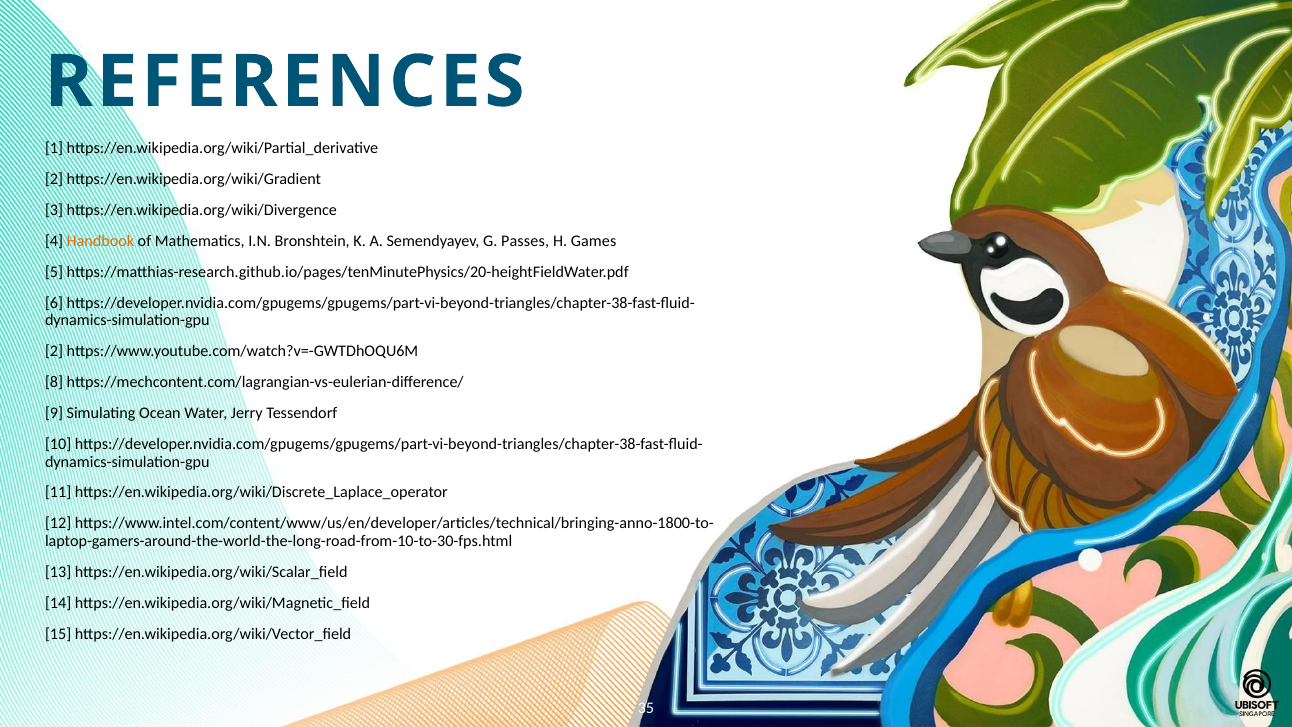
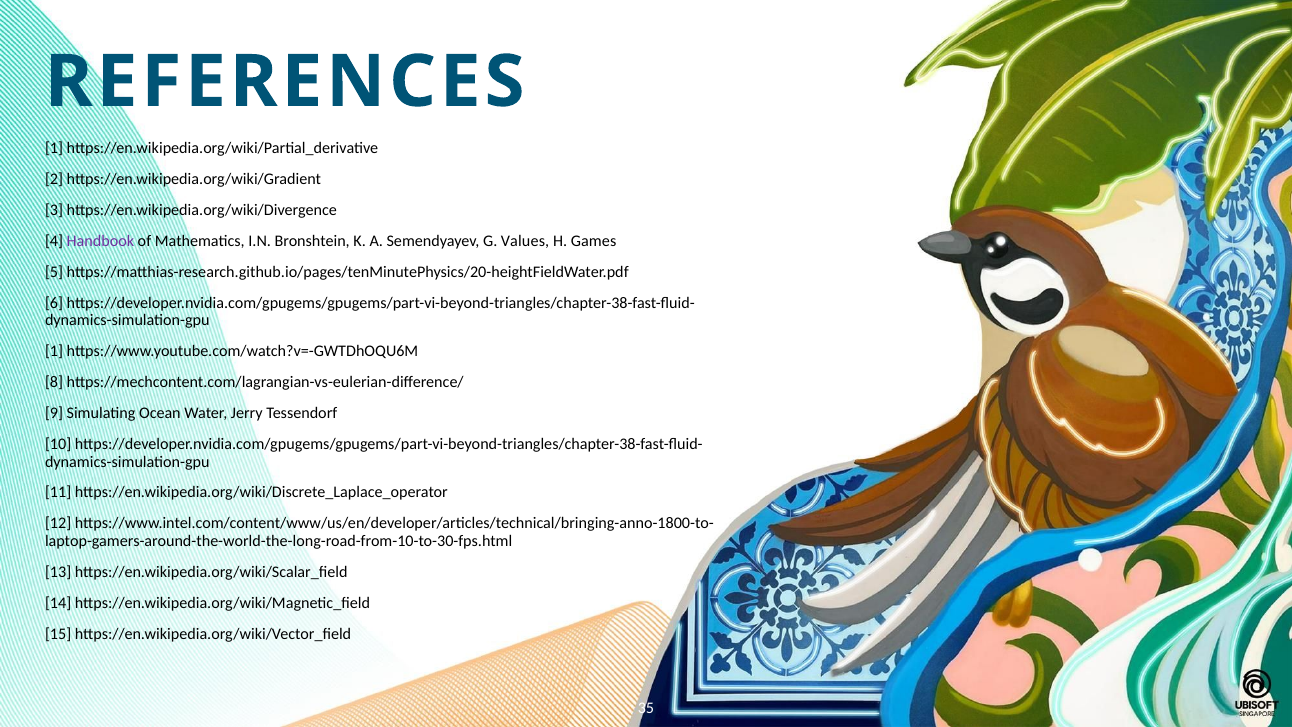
Handbook colour: orange -> purple
Passes: Passes -> Values
2 at (54, 351): 2 -> 1
